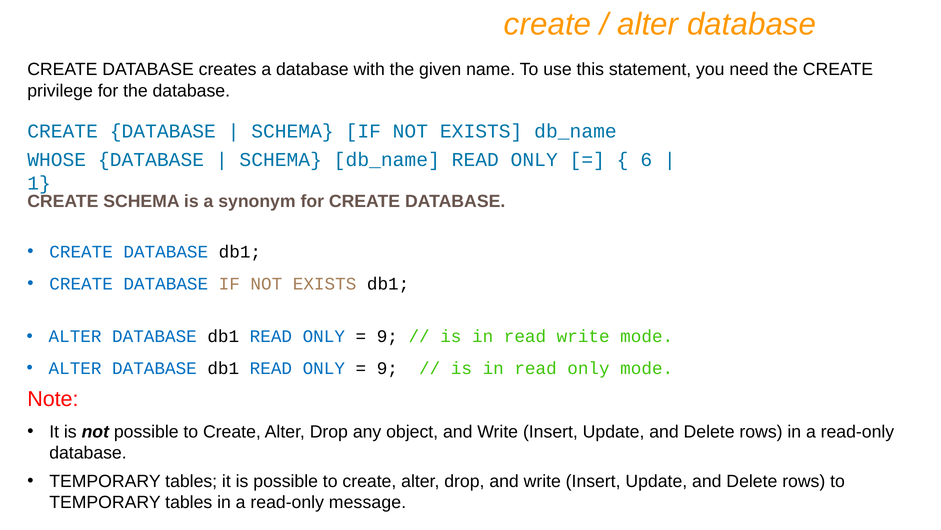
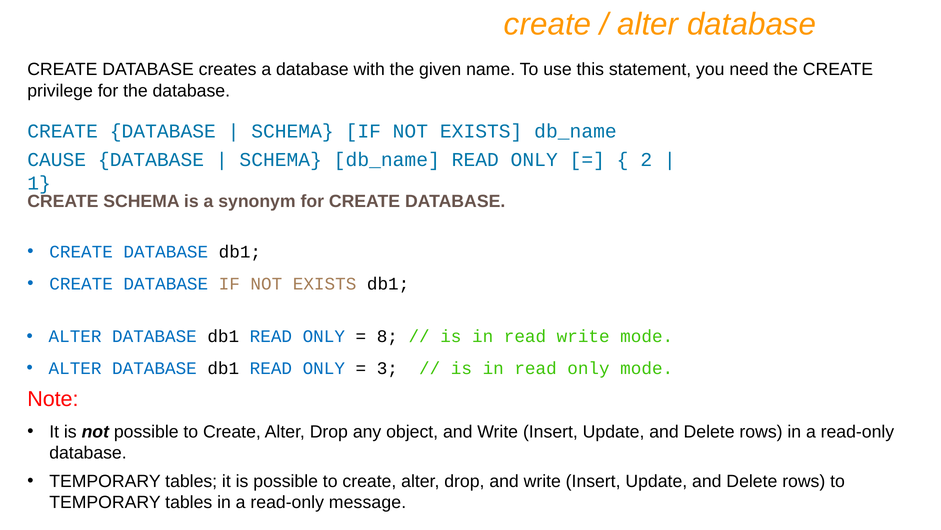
WHOSE: WHOSE -> CAUSE
6: 6 -> 2
9 at (387, 336): 9 -> 8
9 at (387, 368): 9 -> 3
